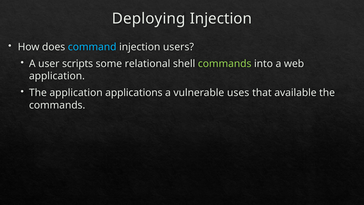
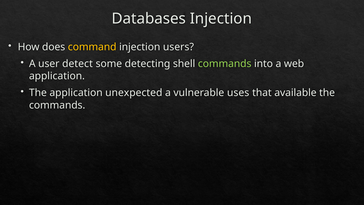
Deploying: Deploying -> Databases
command colour: light blue -> yellow
scripts: scripts -> detect
relational: relational -> detecting
applications: applications -> unexpected
